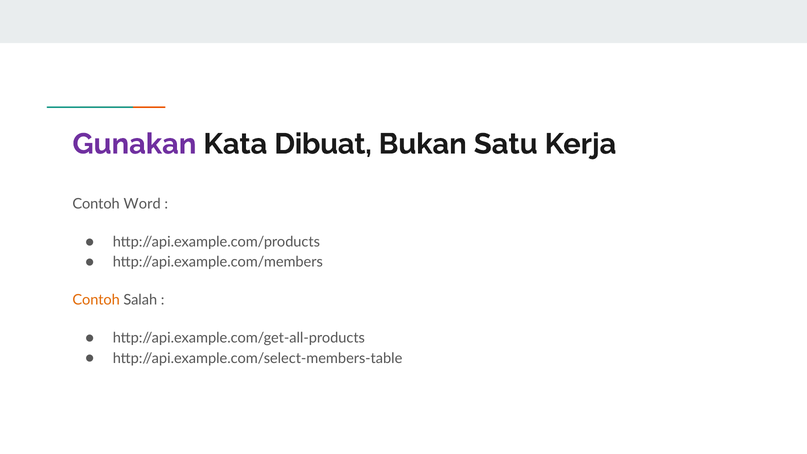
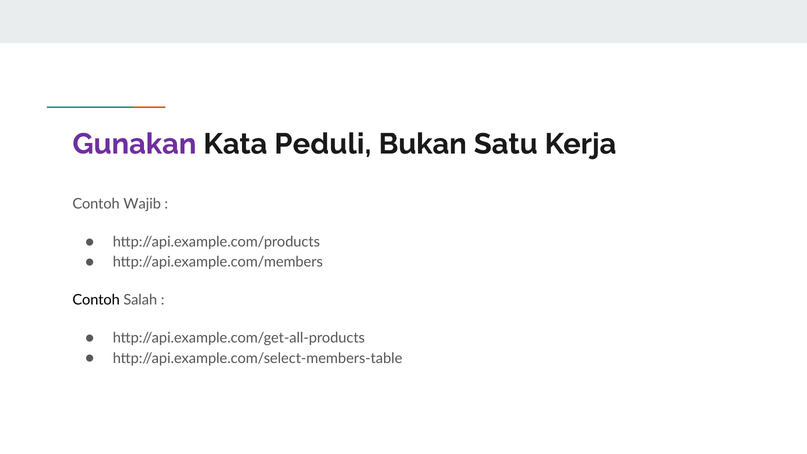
Dibuat: Dibuat -> Peduli
Word: Word -> Wajib
Contoh at (96, 300) colour: orange -> black
